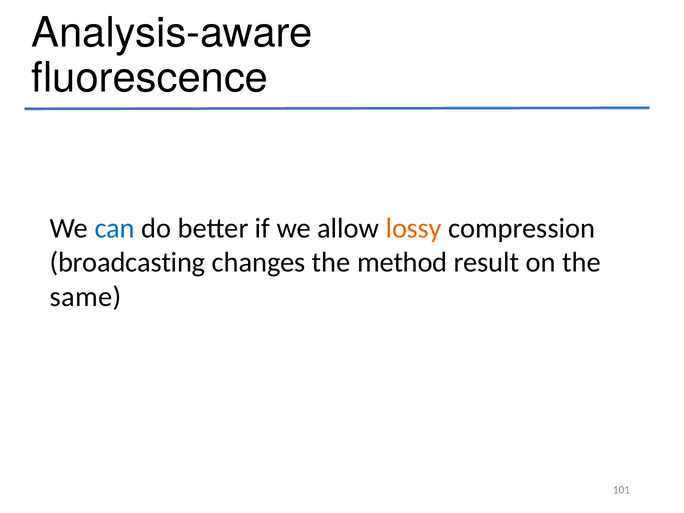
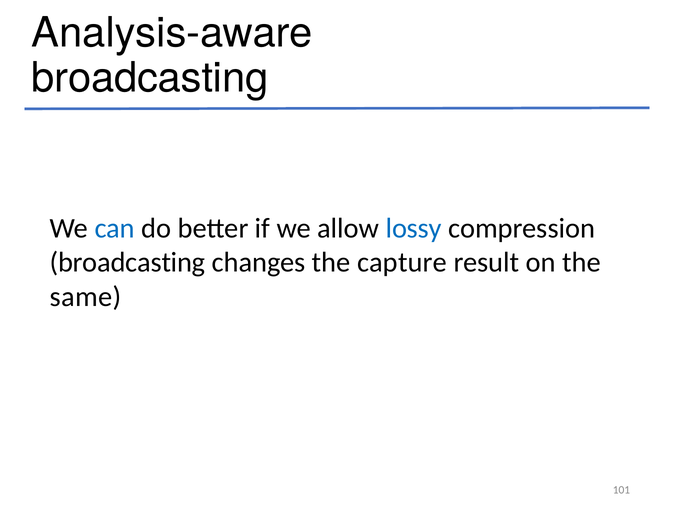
fluorescence at (150, 78): fluorescence -> broadcasting
lossy colour: orange -> blue
method: method -> capture
